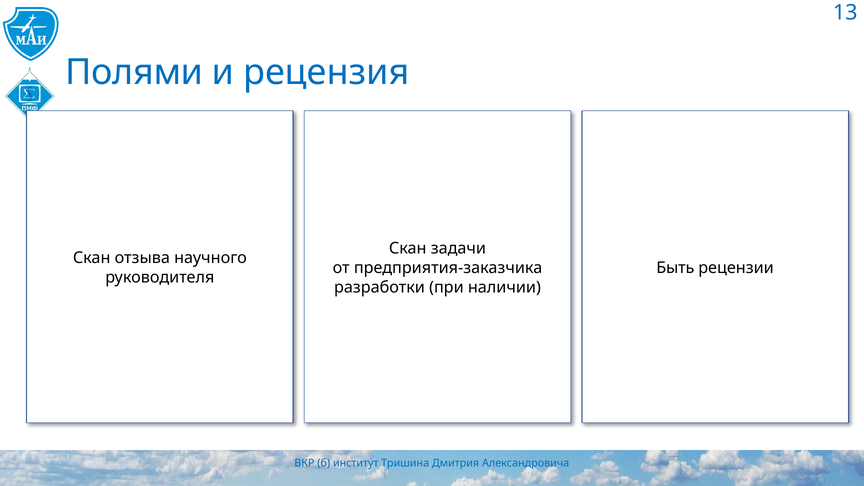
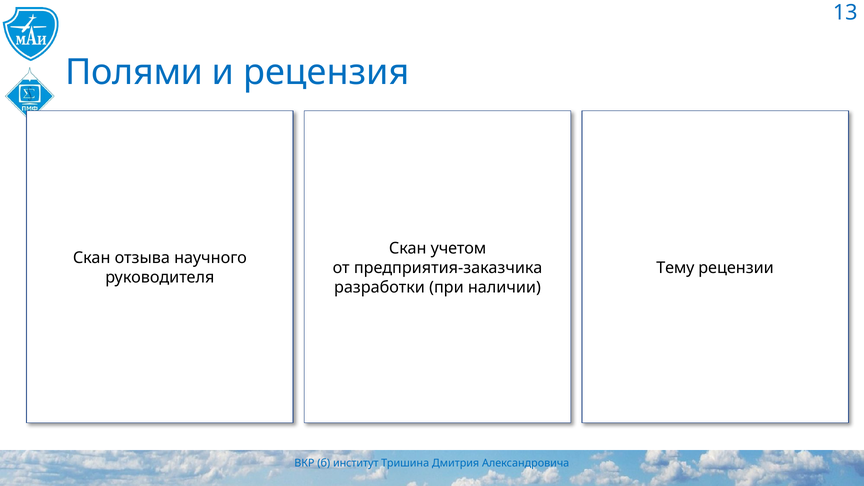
задачи: задачи -> учетом
Быть: Быть -> Тему
